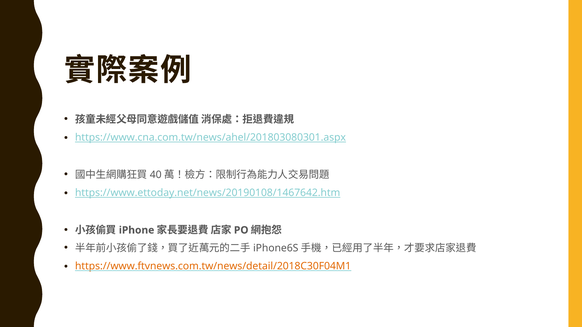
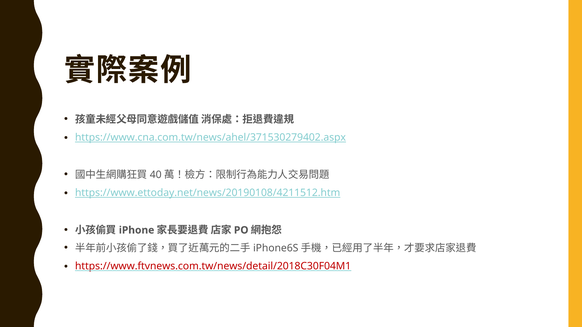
https://www.cna.com.tw/news/ahel/201803080301.aspx: https://www.cna.com.tw/news/ahel/201803080301.aspx -> https://www.cna.com.tw/news/ahel/371530279402.aspx
https://www.ettoday.net/news/20190108/1467642.htm: https://www.ettoday.net/news/20190108/1467642.htm -> https://www.ettoday.net/news/20190108/4211512.htm
https://www.ftvnews.com.tw/news/detail/2018C30F04M1 colour: orange -> red
